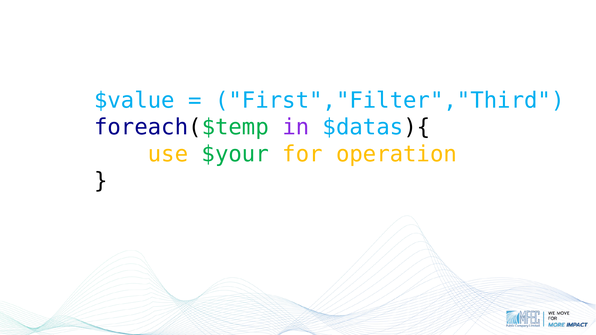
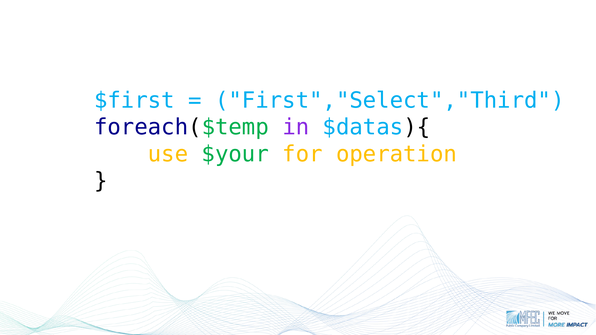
$value: $value -> $first
First","Filter","Third: First","Filter","Third -> First","Select","Third
